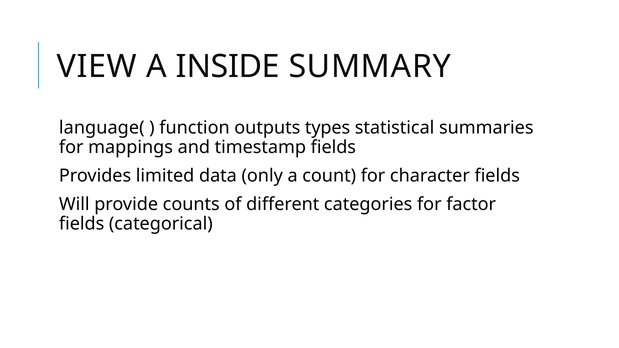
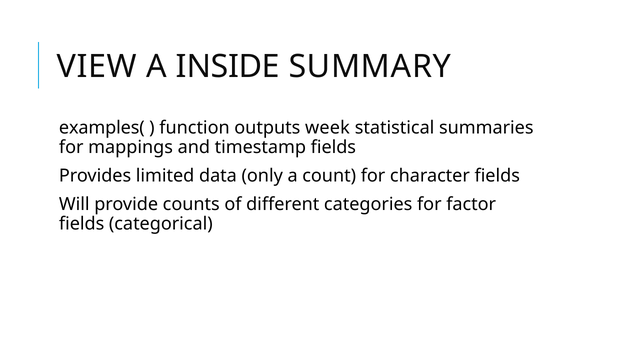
language(: language( -> examples(
types: types -> week
